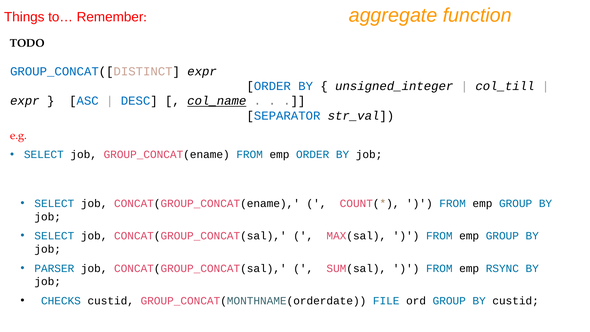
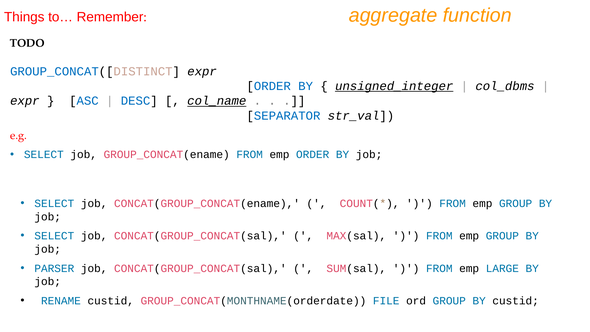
unsigned_integer underline: none -> present
col_till: col_till -> col_dbms
RSYNC: RSYNC -> LARGE
CHECKS: CHECKS -> RENAME
